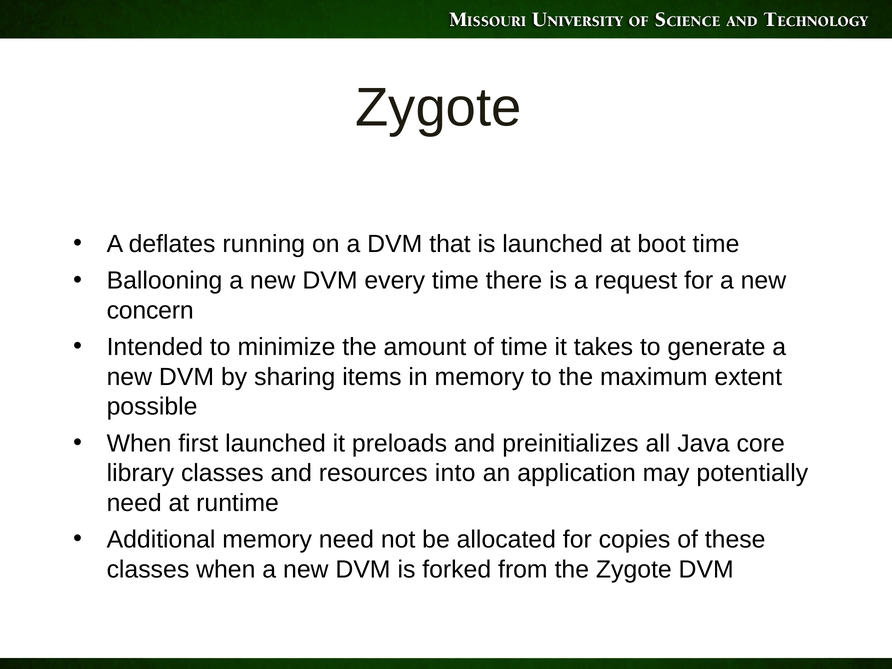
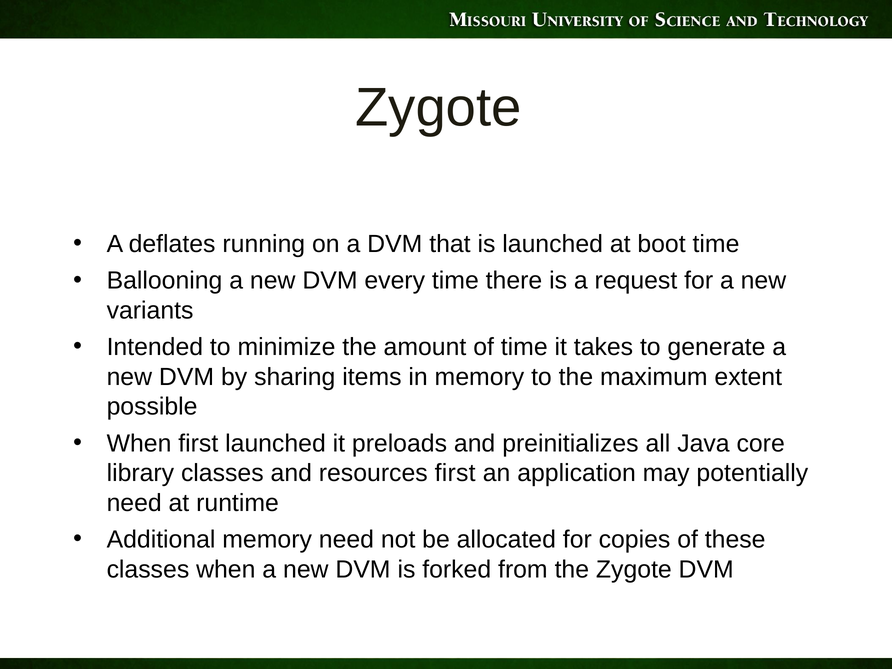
concern: concern -> variants
resources into: into -> first
